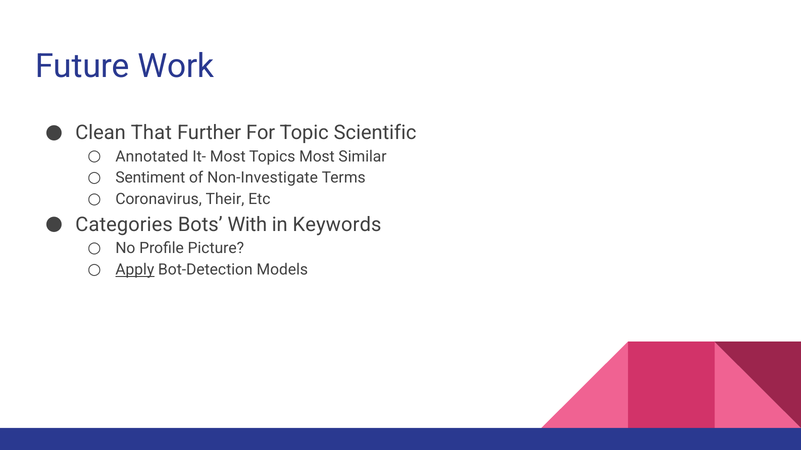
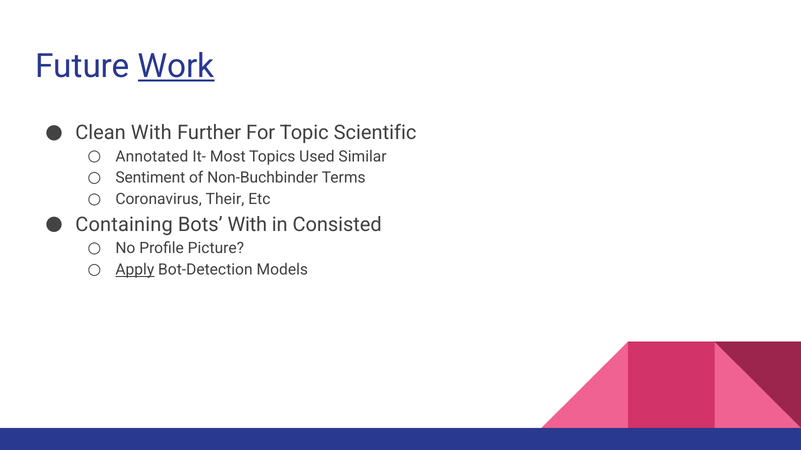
Work underline: none -> present
Clean That: That -> With
Topics Most: Most -> Used
Non-Investigate: Non-Investigate -> Non-Buchbinder
Categories: Categories -> Containing
Keywords: Keywords -> Consisted
